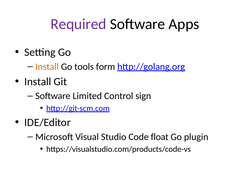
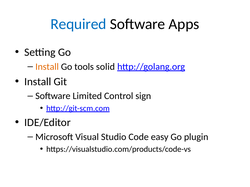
Required colour: purple -> blue
form: form -> solid
float: float -> easy
